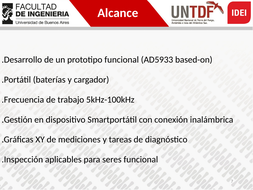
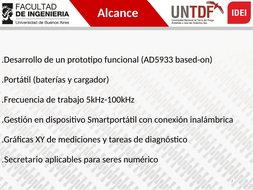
.Inspección: .Inspección -> .Secretario
seres funcional: funcional -> numérico
